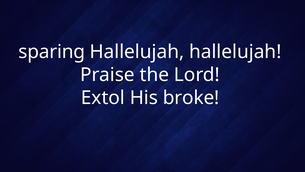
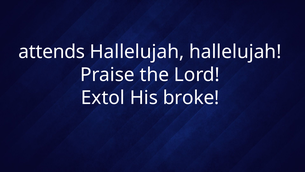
sparing: sparing -> attends
